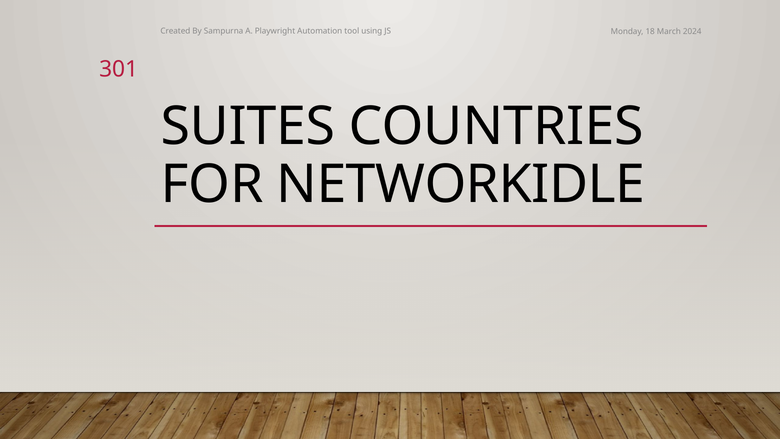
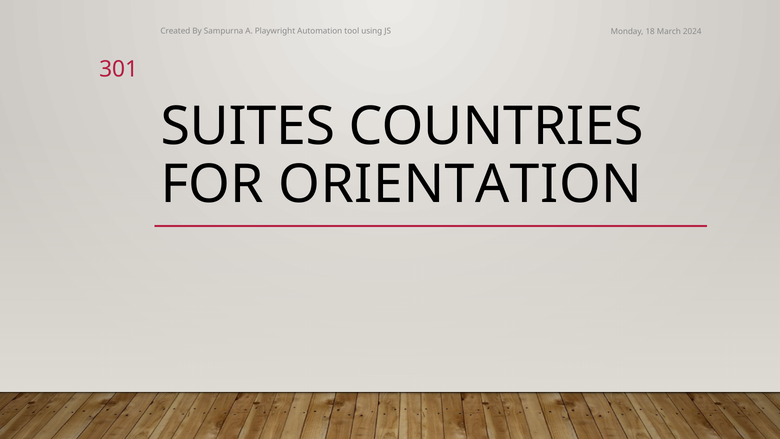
NETWORKIDLE: NETWORKIDLE -> ORIENTATION
